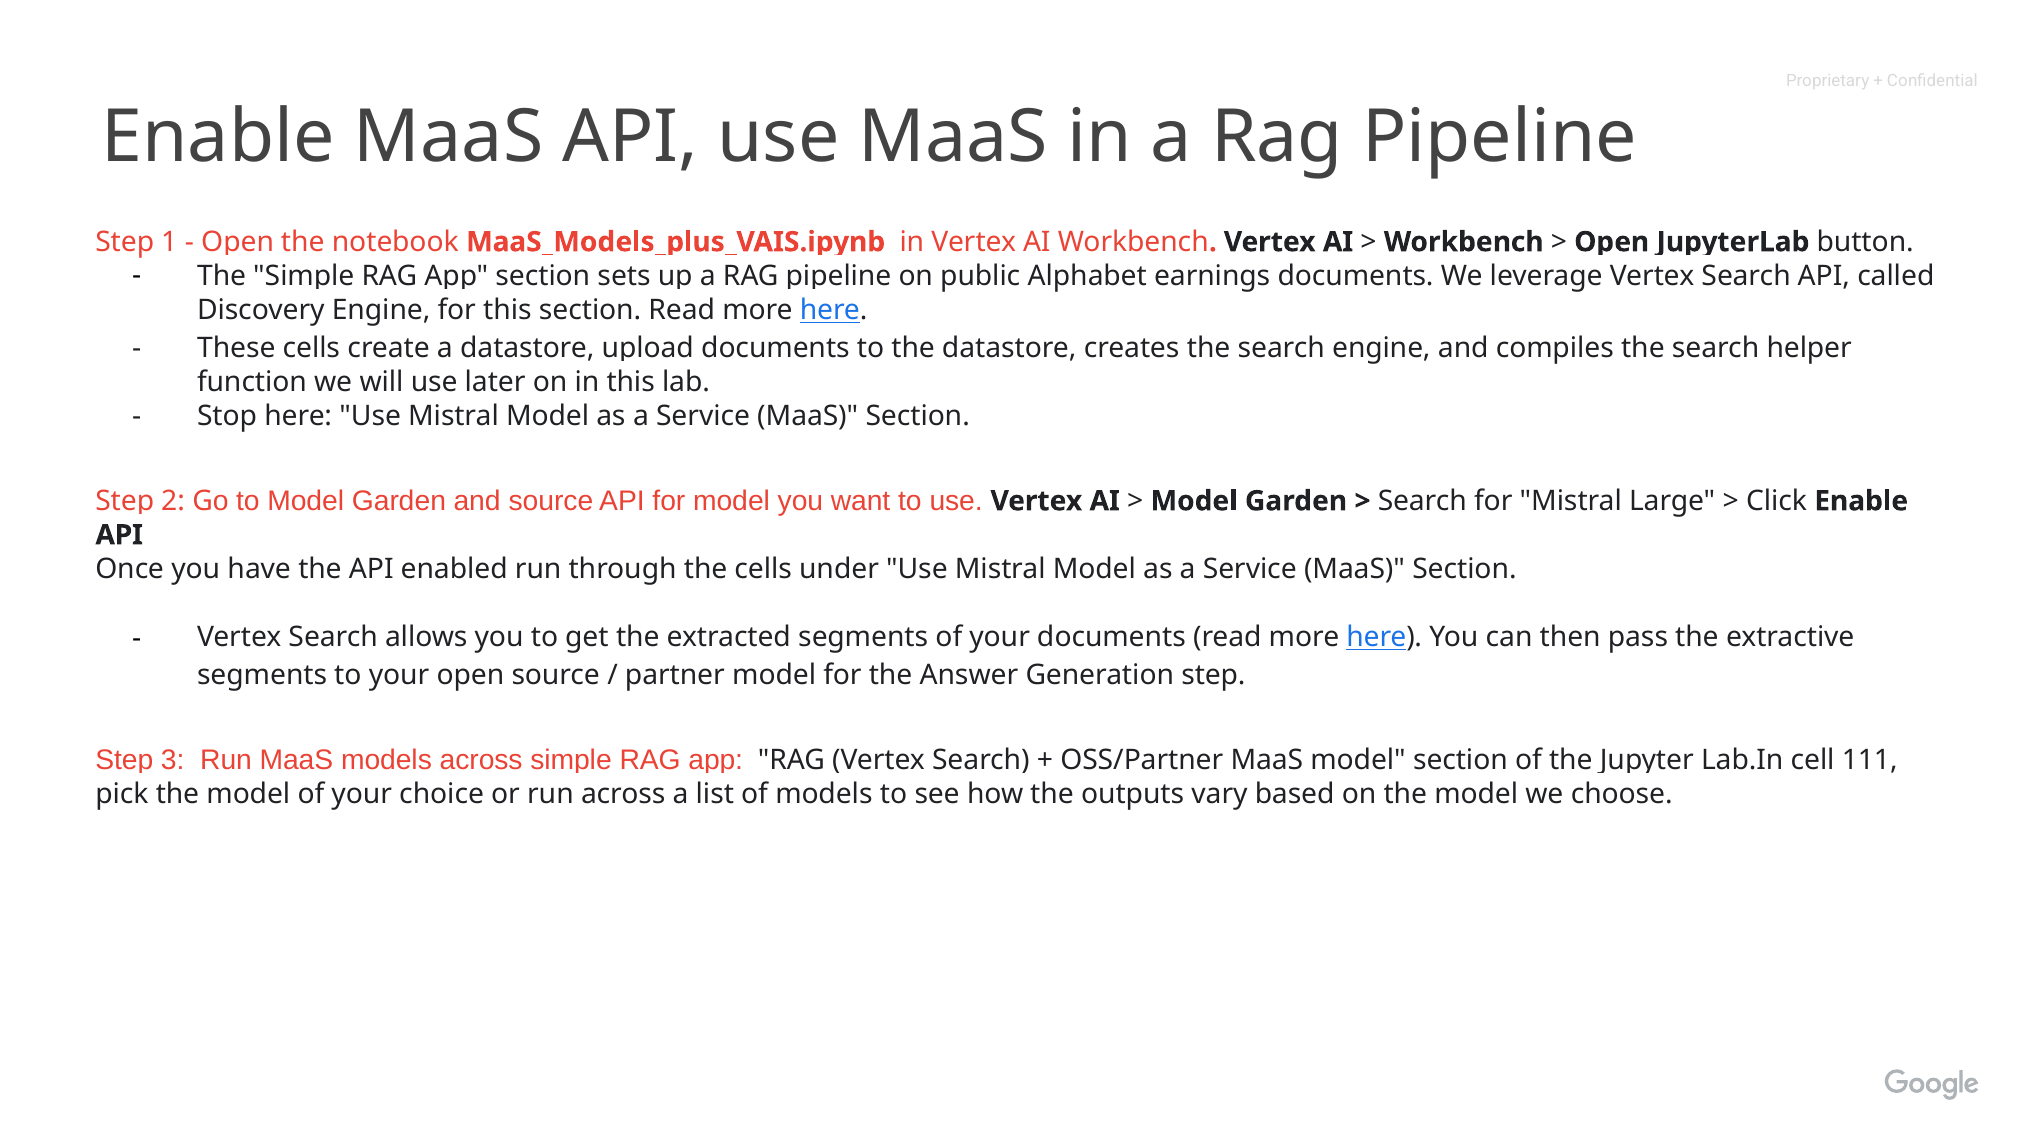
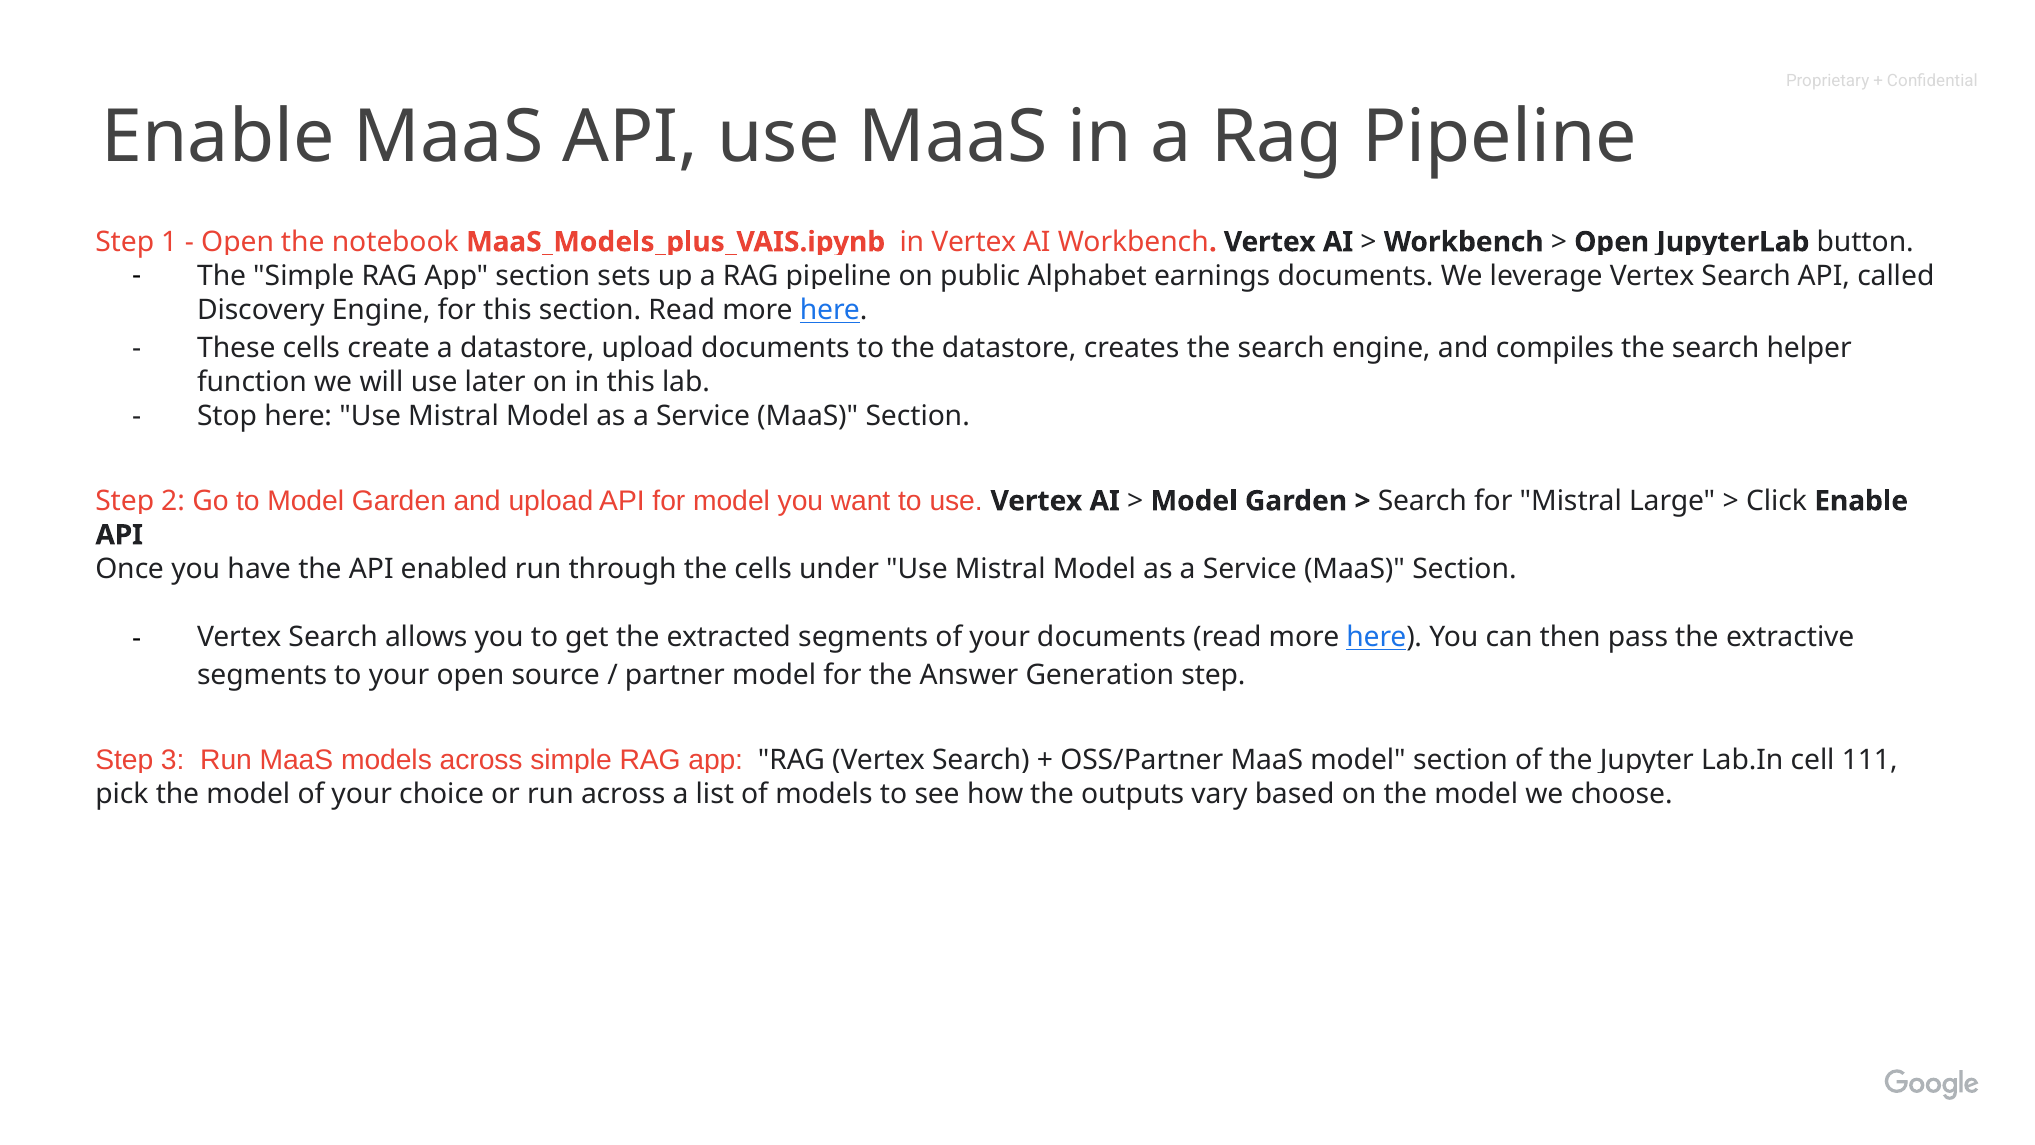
and source: source -> upload
